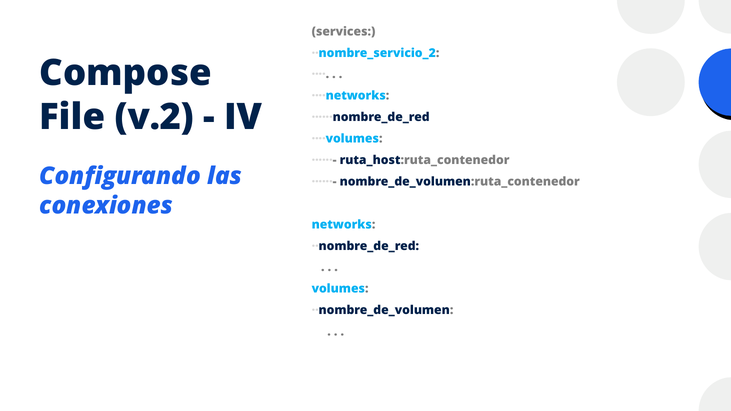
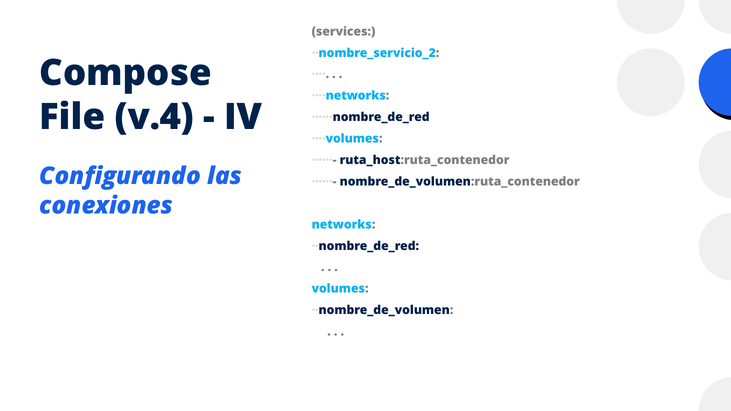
v.2: v.2 -> v.4
